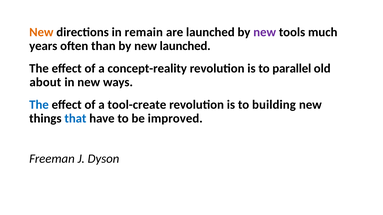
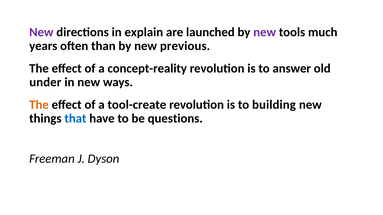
New at (41, 32) colour: orange -> purple
remain: remain -> explain
new launched: launched -> previous
parallel: parallel -> answer
about: about -> under
The at (39, 105) colour: blue -> orange
improved: improved -> questions
